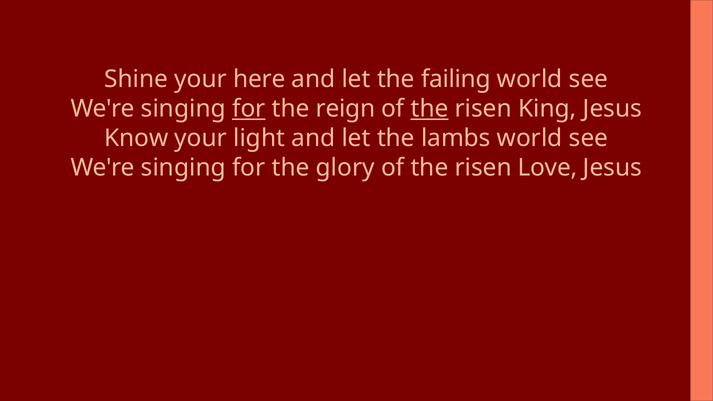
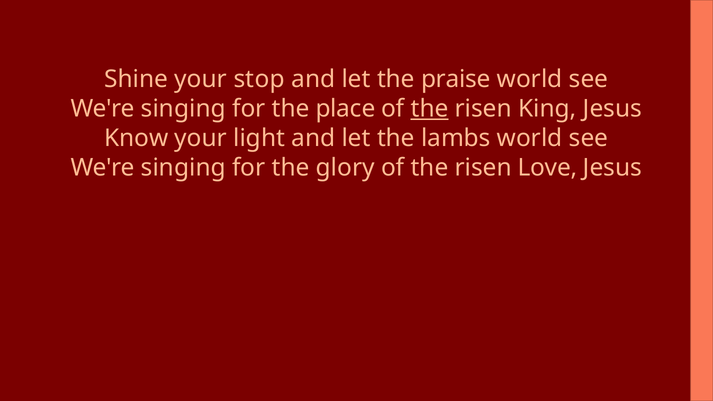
here: here -> stop
failing: failing -> praise
for at (249, 109) underline: present -> none
reign: reign -> place
